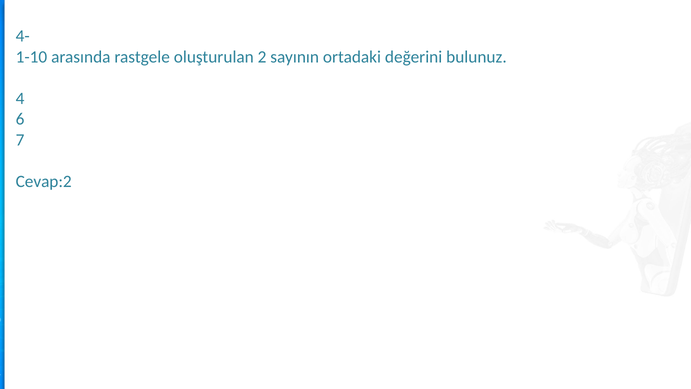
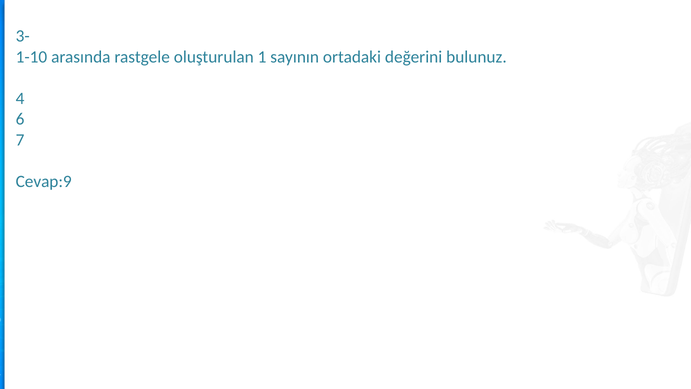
4-: 4- -> 3-
2: 2 -> 1
Cevap:2: Cevap:2 -> Cevap:9
